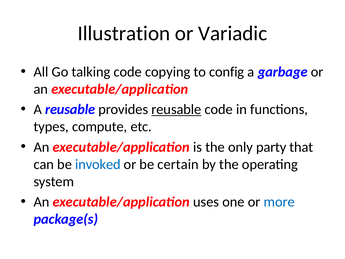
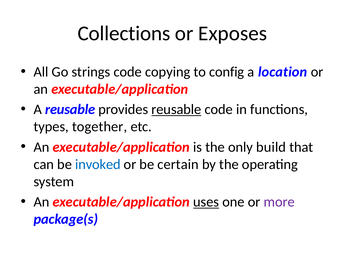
Illustration: Illustration -> Collections
Variadic: Variadic -> Exposes
talking: talking -> strings
garbage: garbage -> location
compute: compute -> together
party: party -> build
uses underline: none -> present
more colour: blue -> purple
